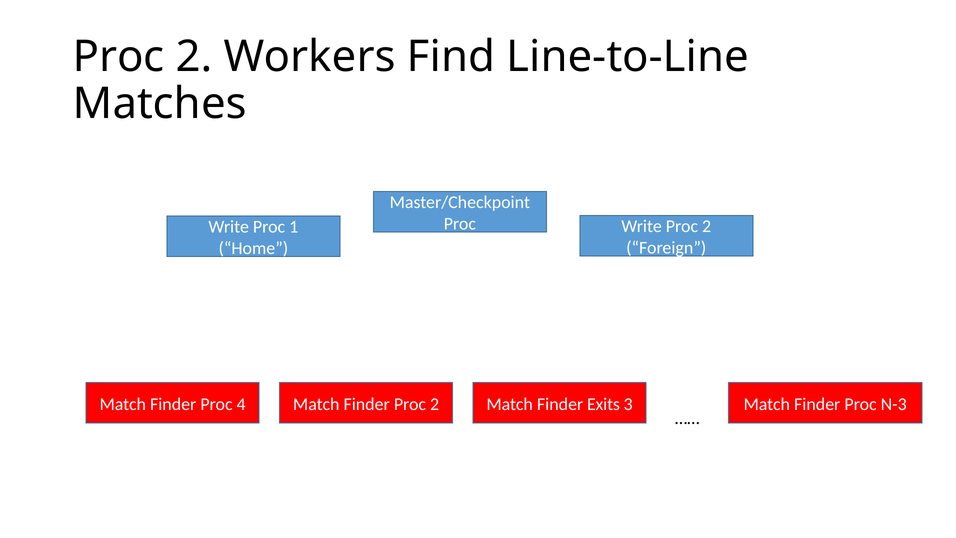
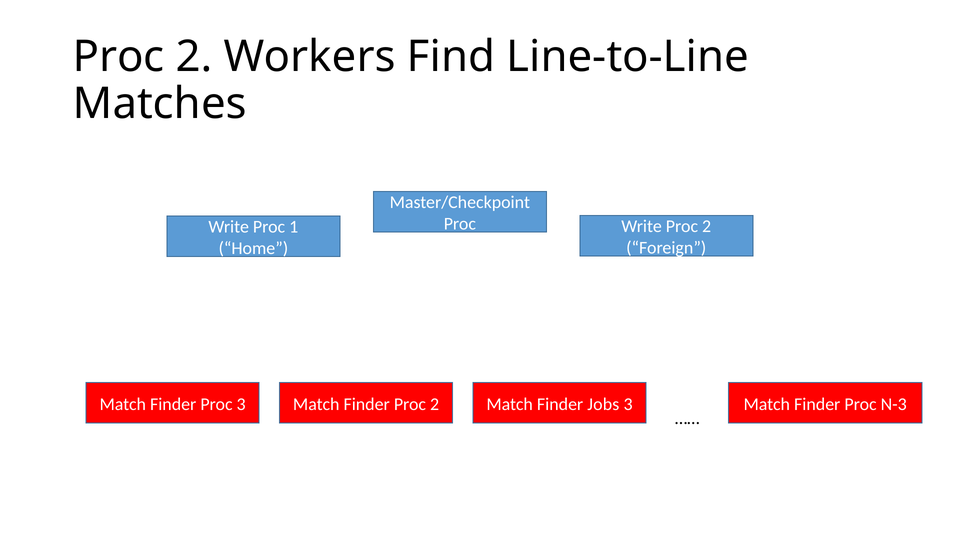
Proc 4: 4 -> 3
Exits: Exits -> Jobs
